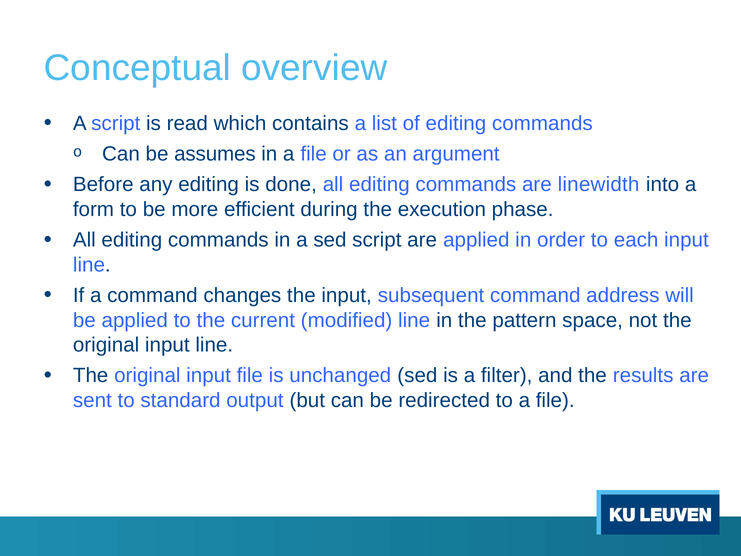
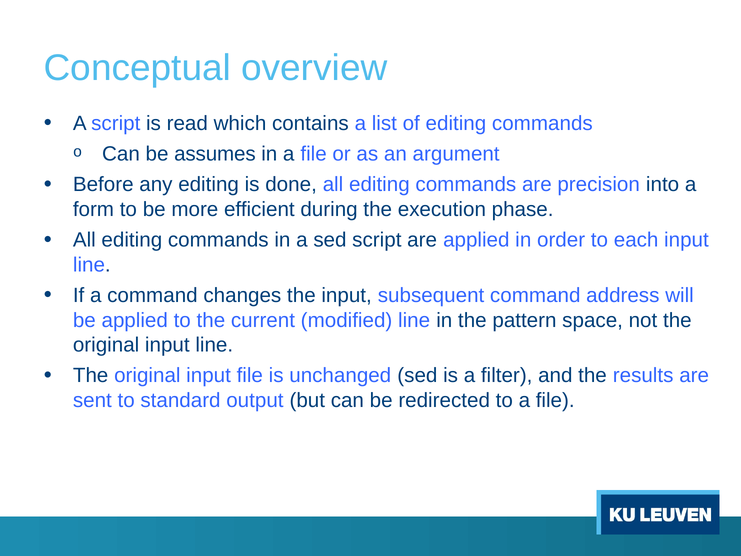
linewidth: linewidth -> precision
